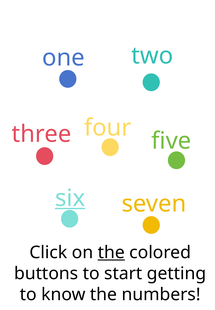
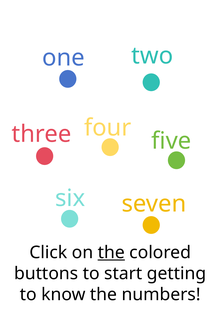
six underline: present -> none
